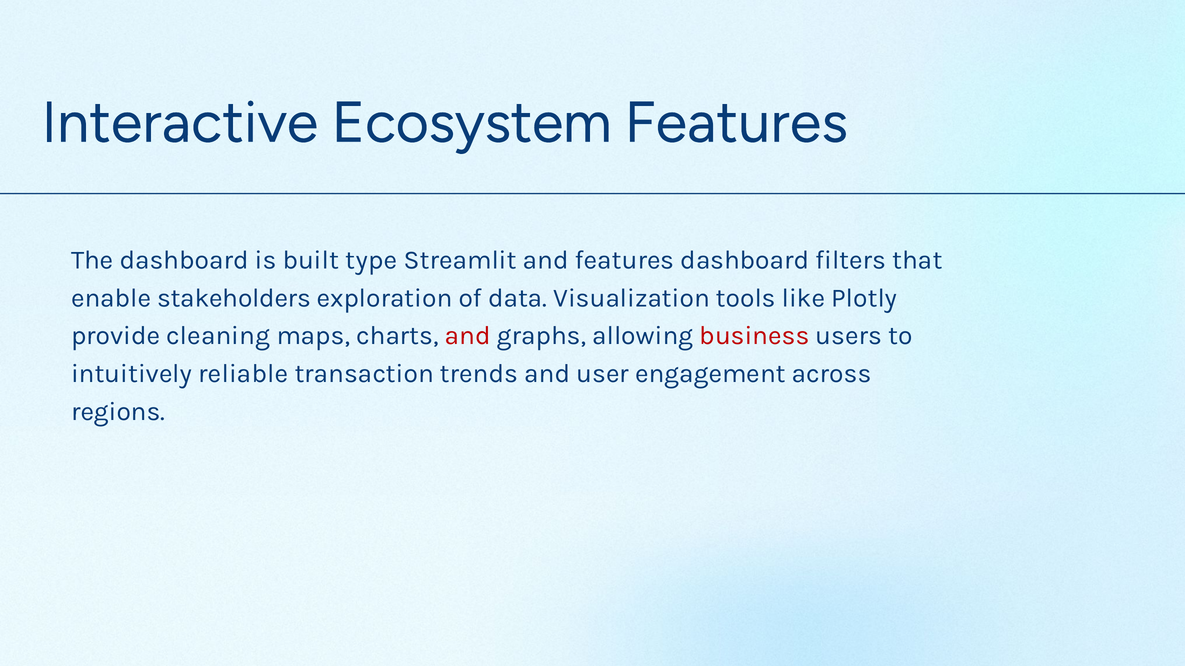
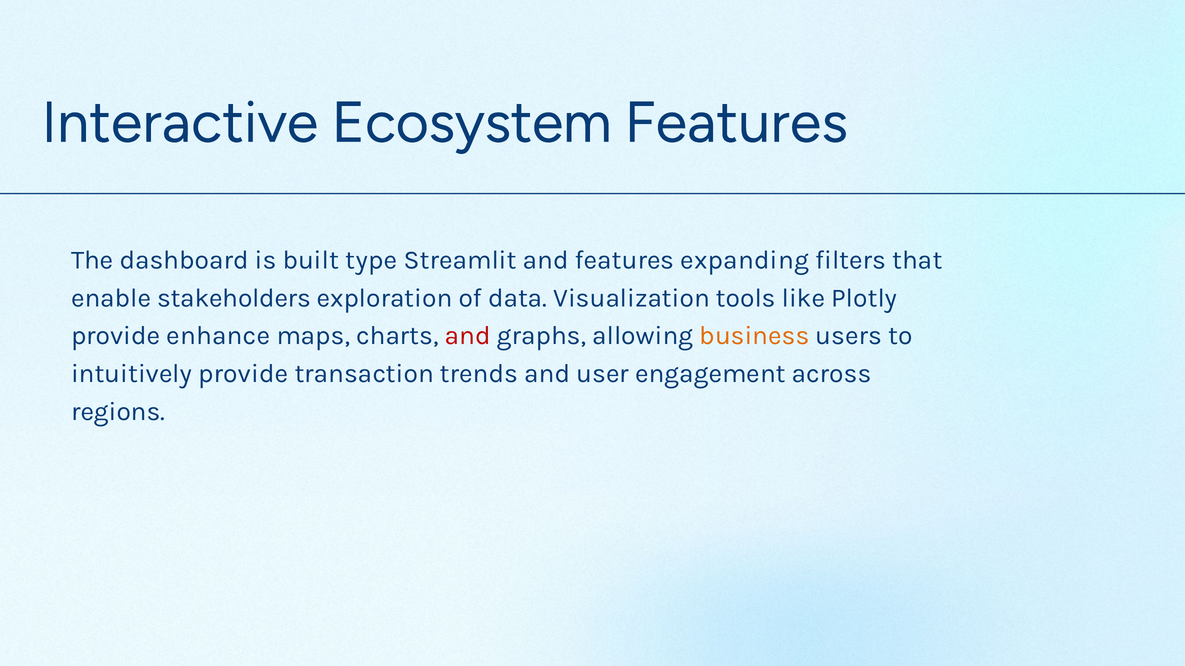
features dashboard: dashboard -> expanding
cleaning: cleaning -> enhance
business colour: red -> orange
intuitively reliable: reliable -> provide
